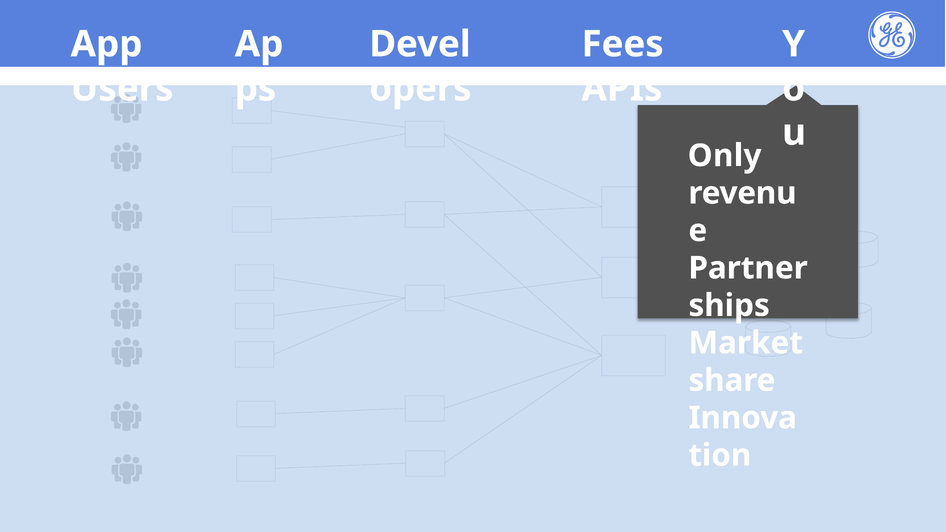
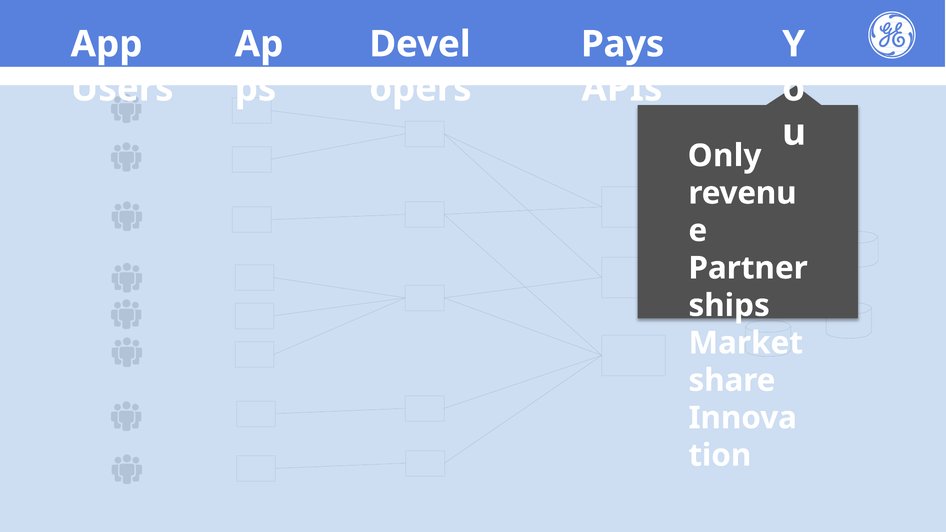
Fees: Fees -> Pays
